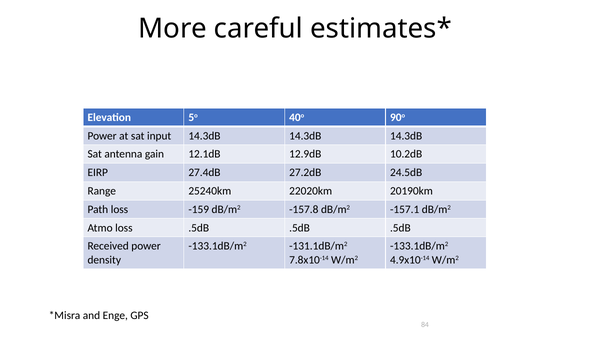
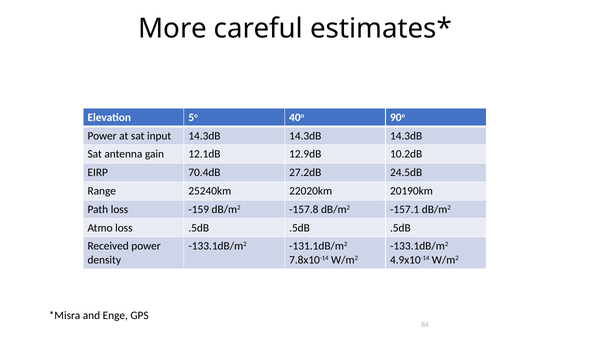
27.4dB: 27.4dB -> 70.4dB
